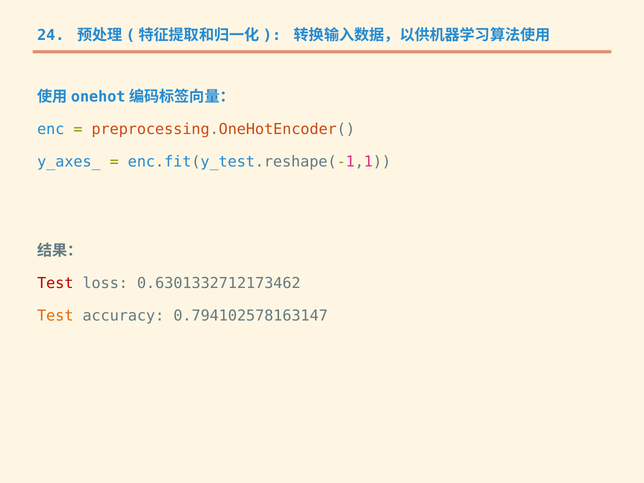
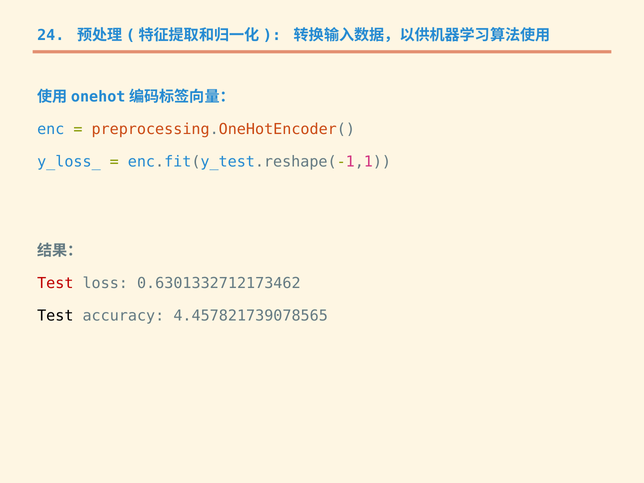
y_axes_: y_axes_ -> y_loss_
Test at (55, 316) colour: orange -> black
0.794102578163147: 0.794102578163147 -> 4.457821739078565
